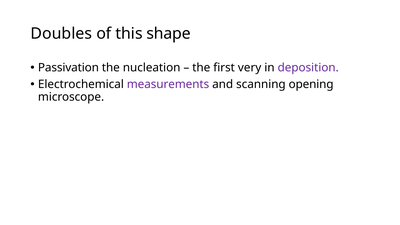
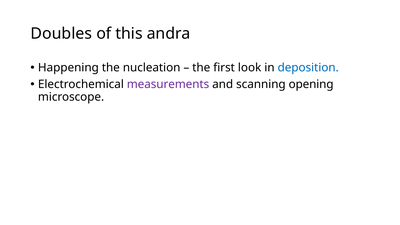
shape: shape -> andra
Passivation: Passivation -> Happening
very: very -> look
deposition colour: purple -> blue
